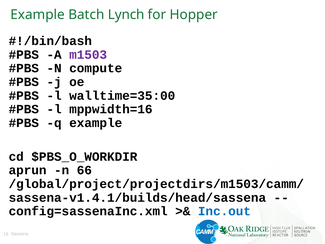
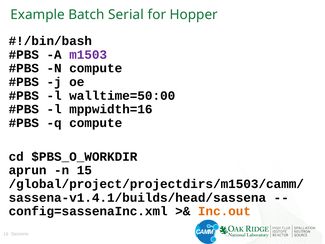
Lynch: Lynch -> Serial
walltime=35:00: walltime=35:00 -> walltime=50:00
q example: example -> compute
66: 66 -> 15
Inc.out colour: blue -> orange
